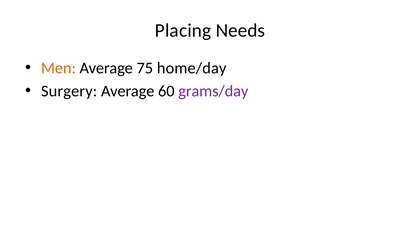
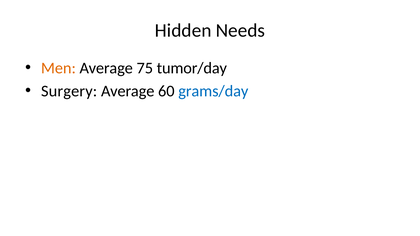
Placing: Placing -> Hidden
home/day: home/day -> tumor/day
grams/day colour: purple -> blue
